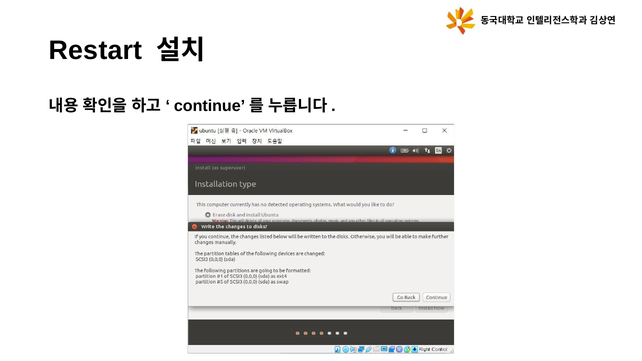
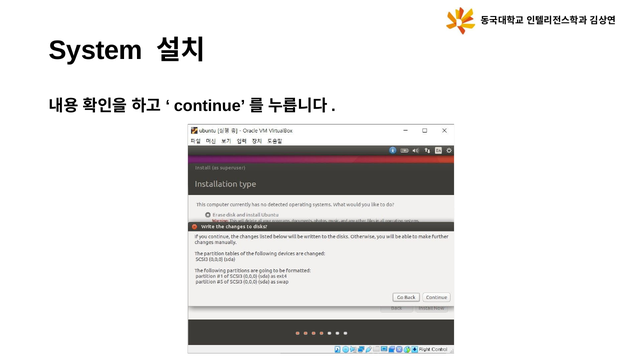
Restart: Restart -> System
